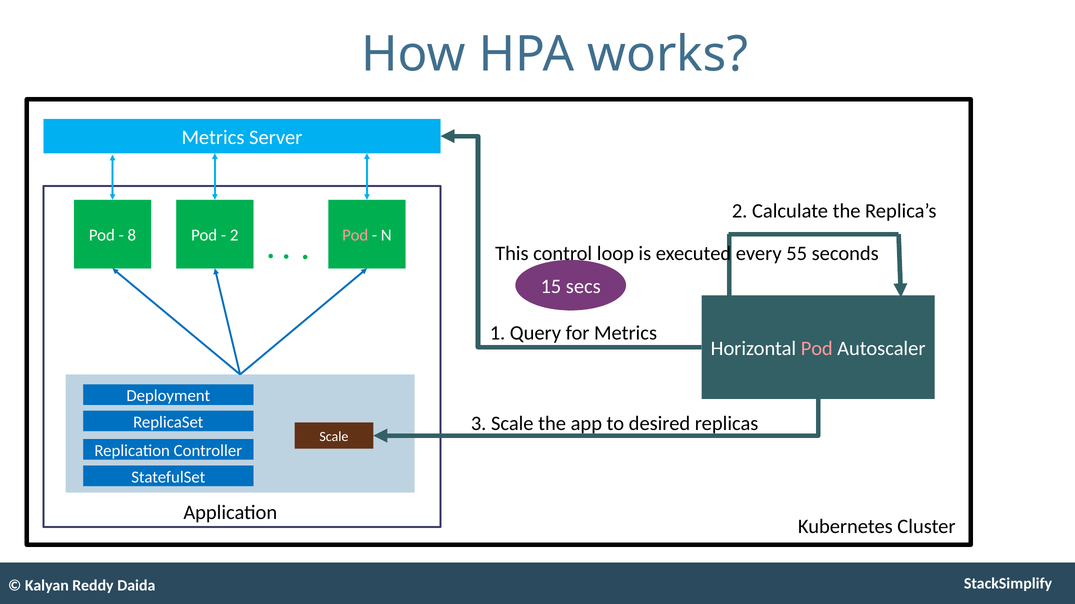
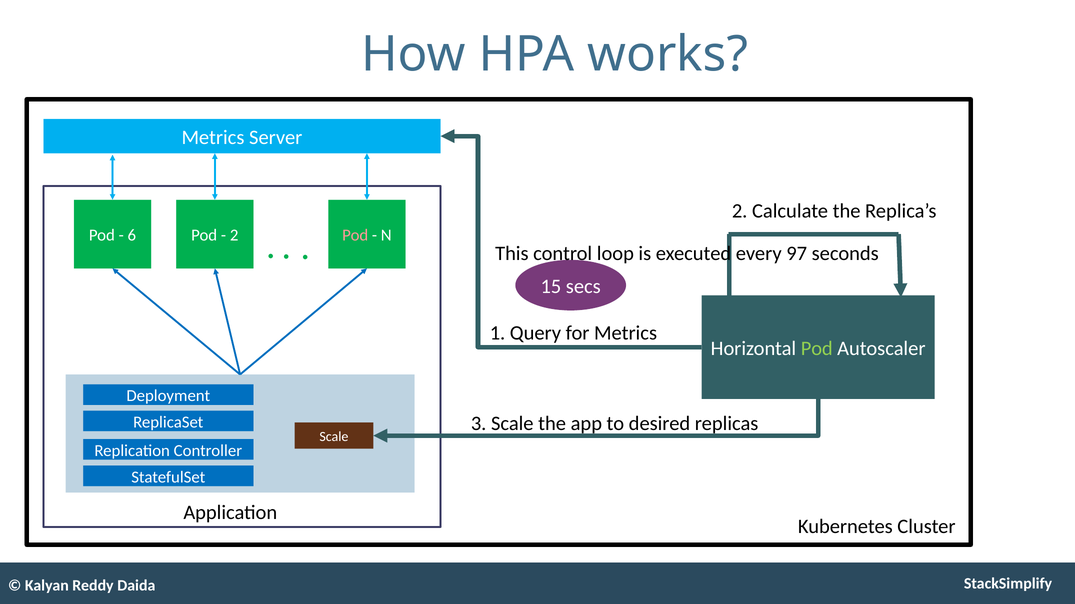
8: 8 -> 6
55: 55 -> 97
Pod at (817, 349) colour: pink -> light green
